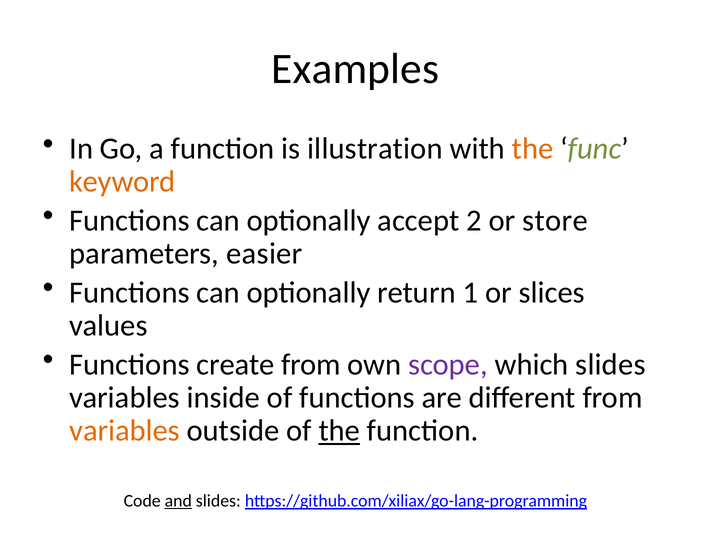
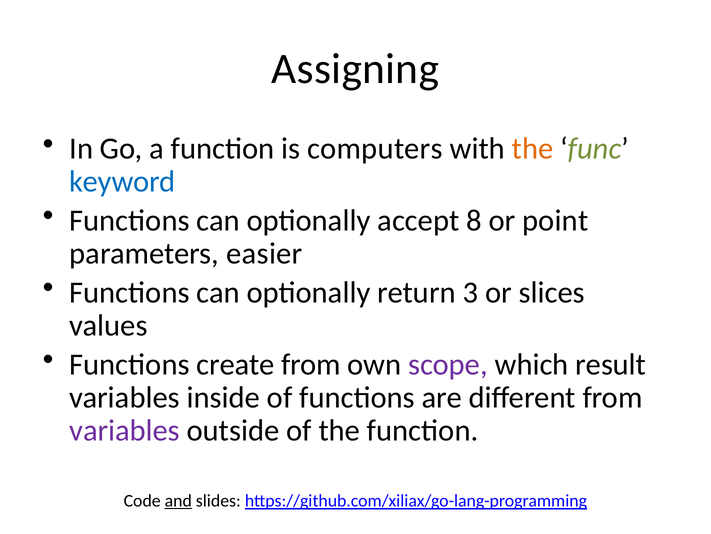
Examples: Examples -> Assigning
illustration: illustration -> computers
keyword colour: orange -> blue
2: 2 -> 8
store: store -> point
1: 1 -> 3
which slides: slides -> result
variables at (125, 430) colour: orange -> purple
the at (339, 430) underline: present -> none
